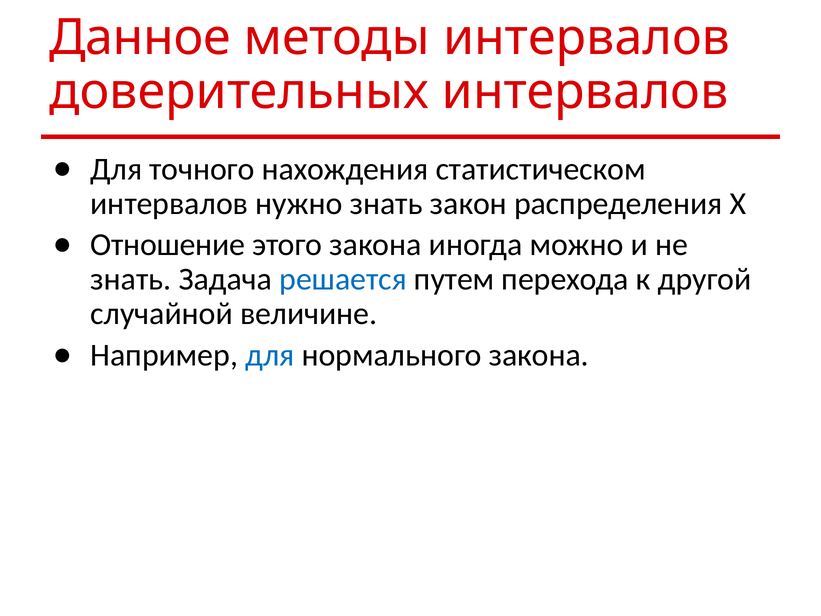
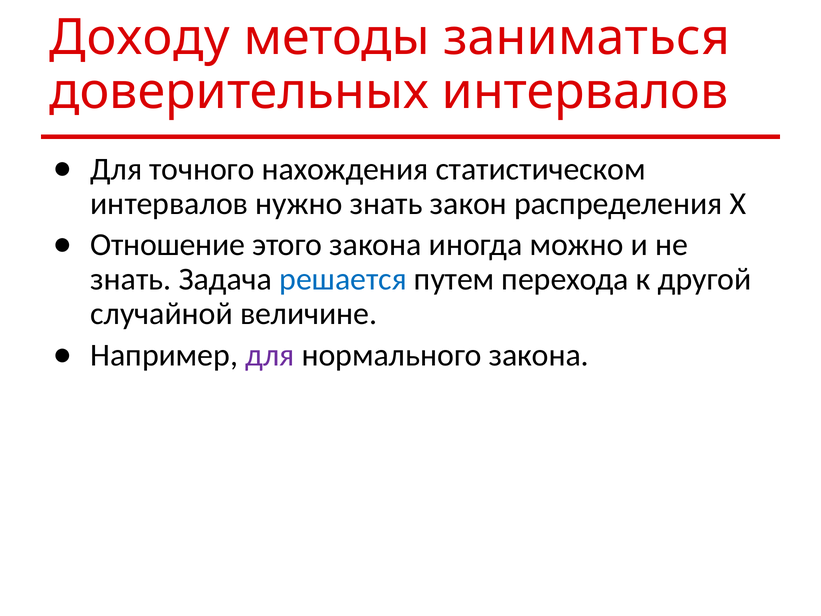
Данное: Данное -> Доходу
методы интервалов: интервалов -> заниматься
для at (270, 355) colour: blue -> purple
